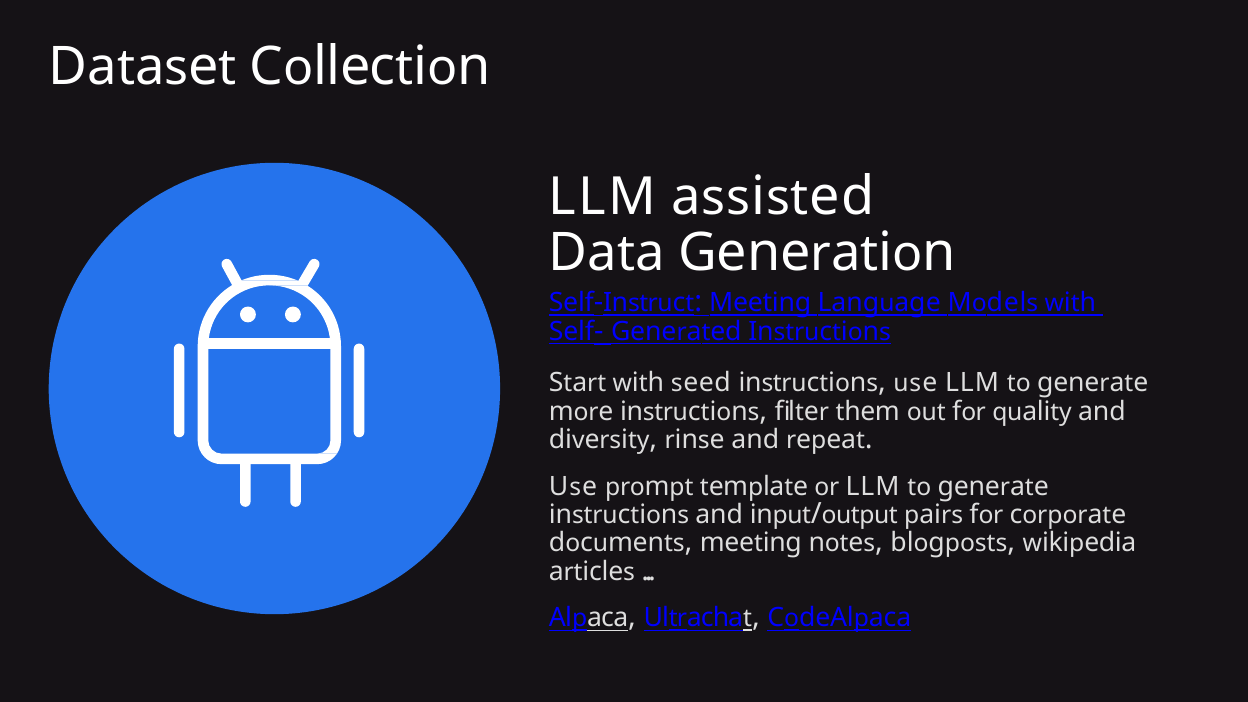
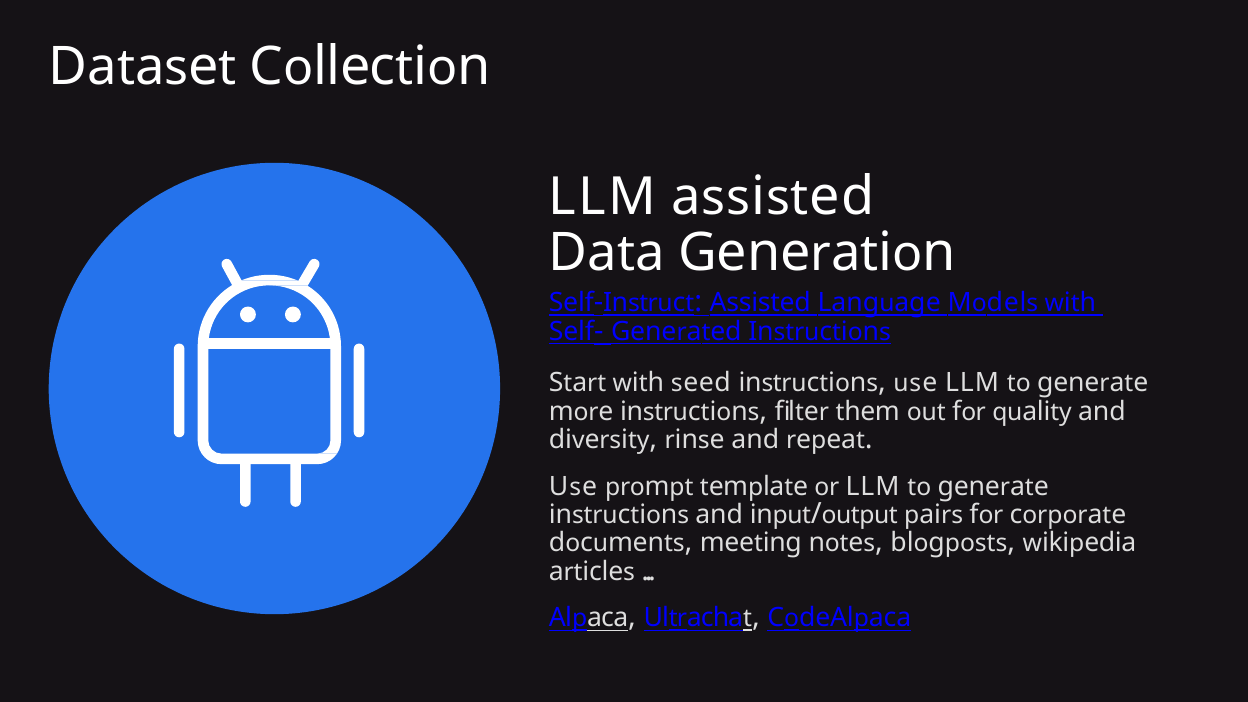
Meeting at (760, 303): Meeting -> Assisted
